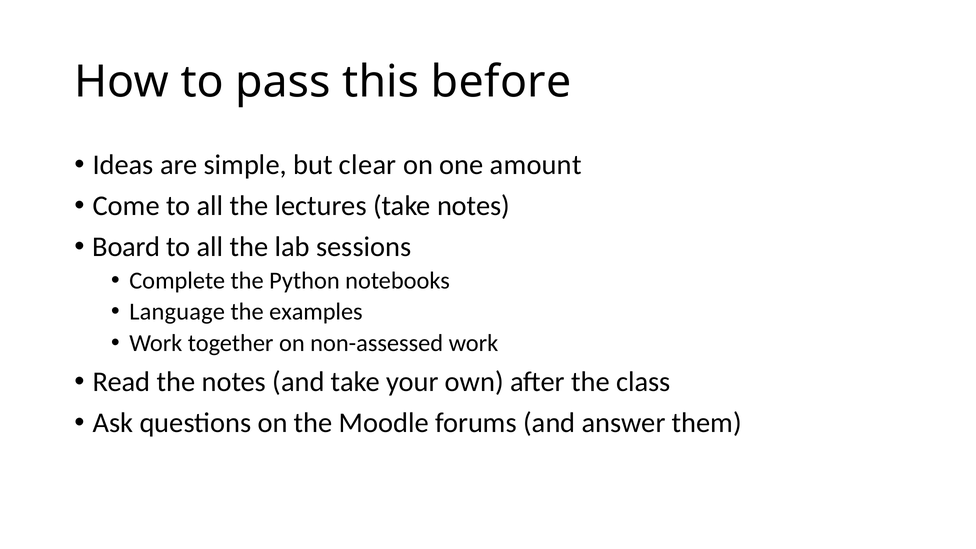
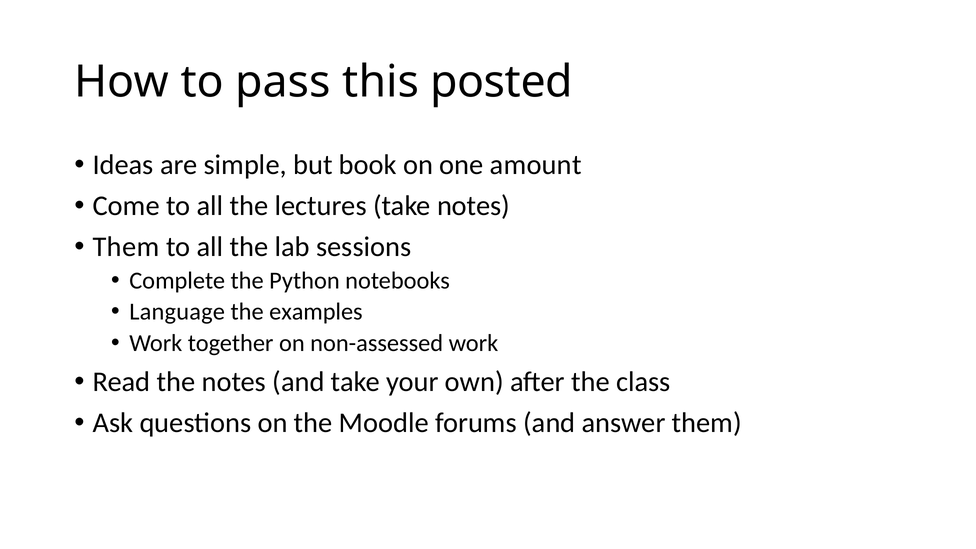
before: before -> posted
clear: clear -> book
Board at (126, 247): Board -> Them
